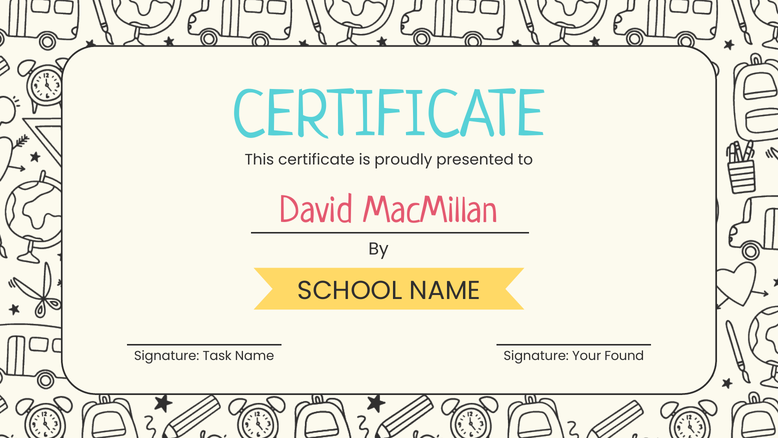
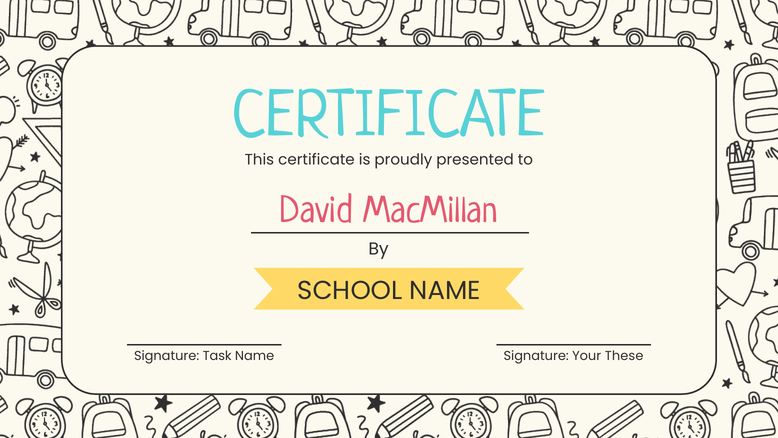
Found: Found -> These
